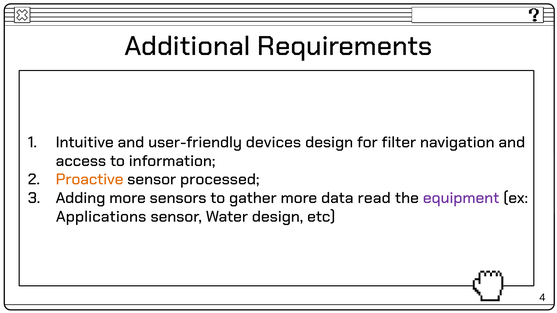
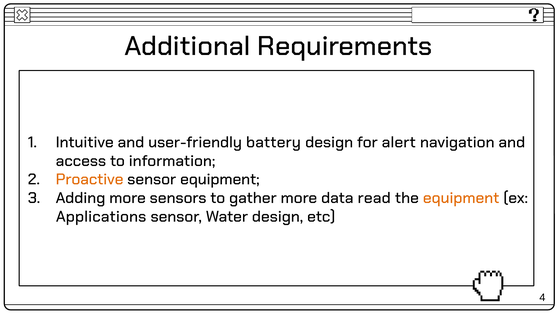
devices: devices -> battery
filter: filter -> alert
sensor processed: processed -> equipment
equipment at (461, 198) colour: purple -> orange
